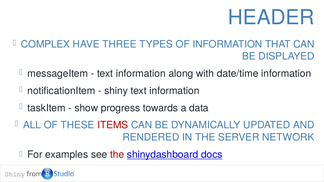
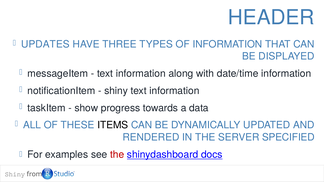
COMPLEX: COMPLEX -> UPDATES
ITEMS colour: red -> black
NETWORK: NETWORK -> SPECIFIED
